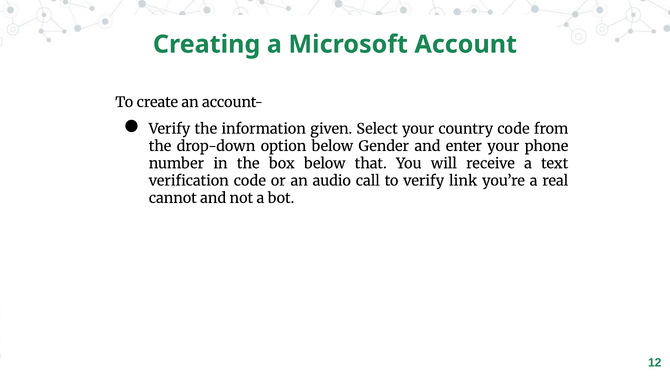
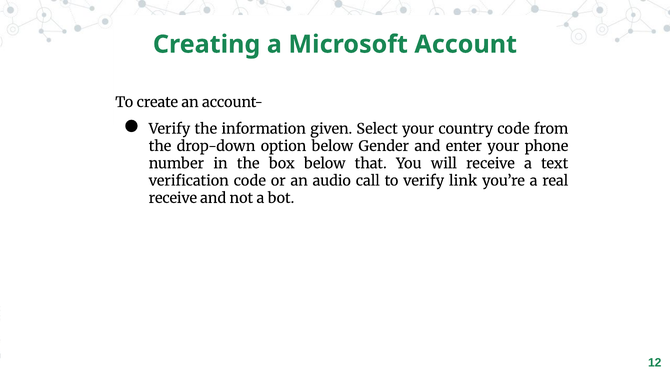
cannot at (173, 198): cannot -> receive
